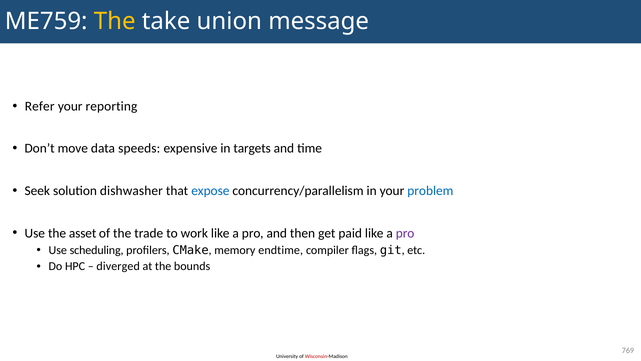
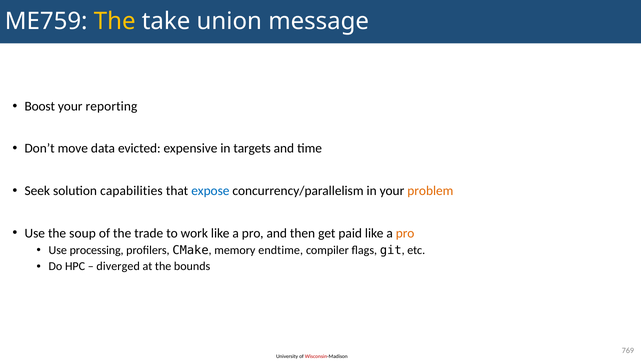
Refer: Refer -> Boost
speeds: speeds -> evicted
dishwasher: dishwasher -> capabilities
problem colour: blue -> orange
asset: asset -> soup
pro at (405, 233) colour: purple -> orange
scheduling: scheduling -> processing
